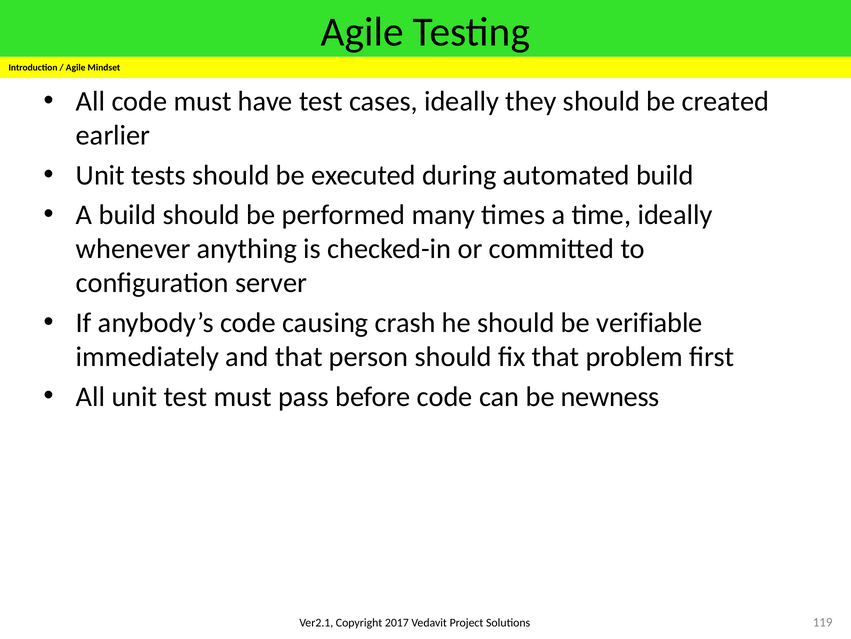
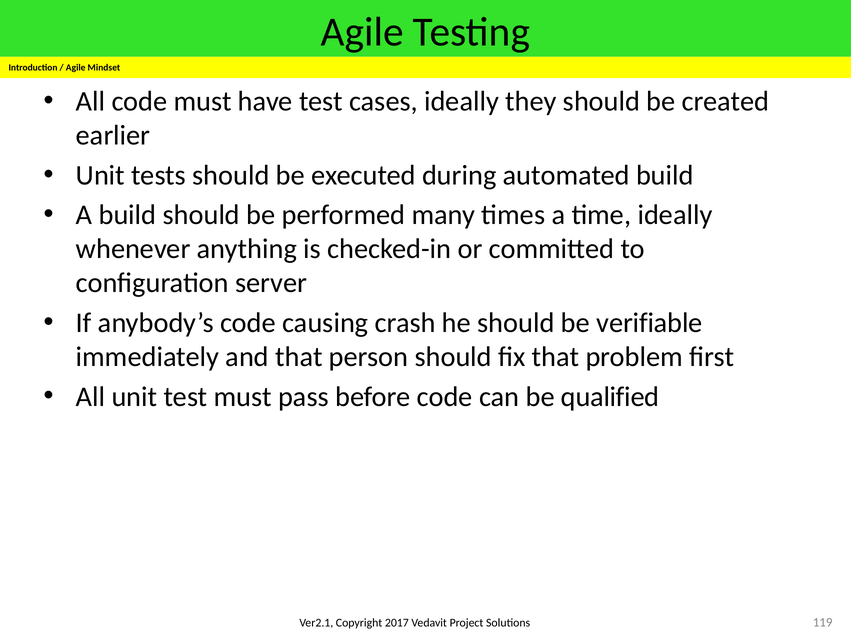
newness: newness -> qualified
